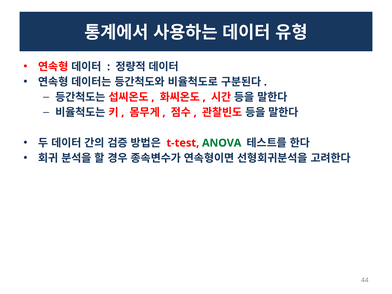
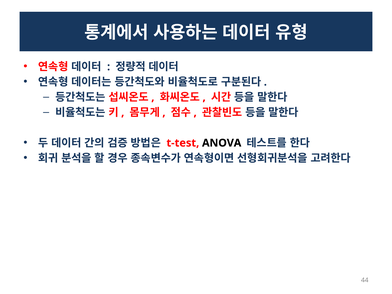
ANOVA colour: green -> black
